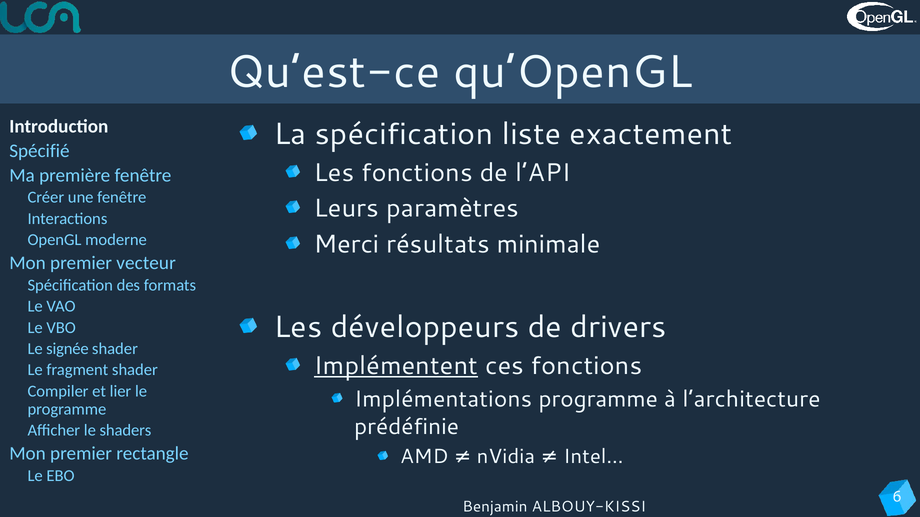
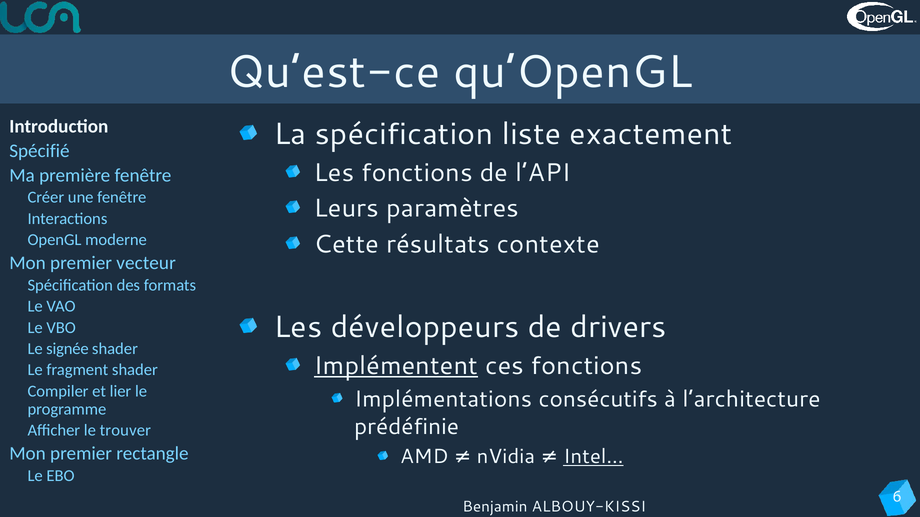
Merci: Merci -> Cette
minimale: minimale -> contexte
Implémentations programme: programme -> consécutifs
shaders: shaders -> trouver
Intel… underline: none -> present
